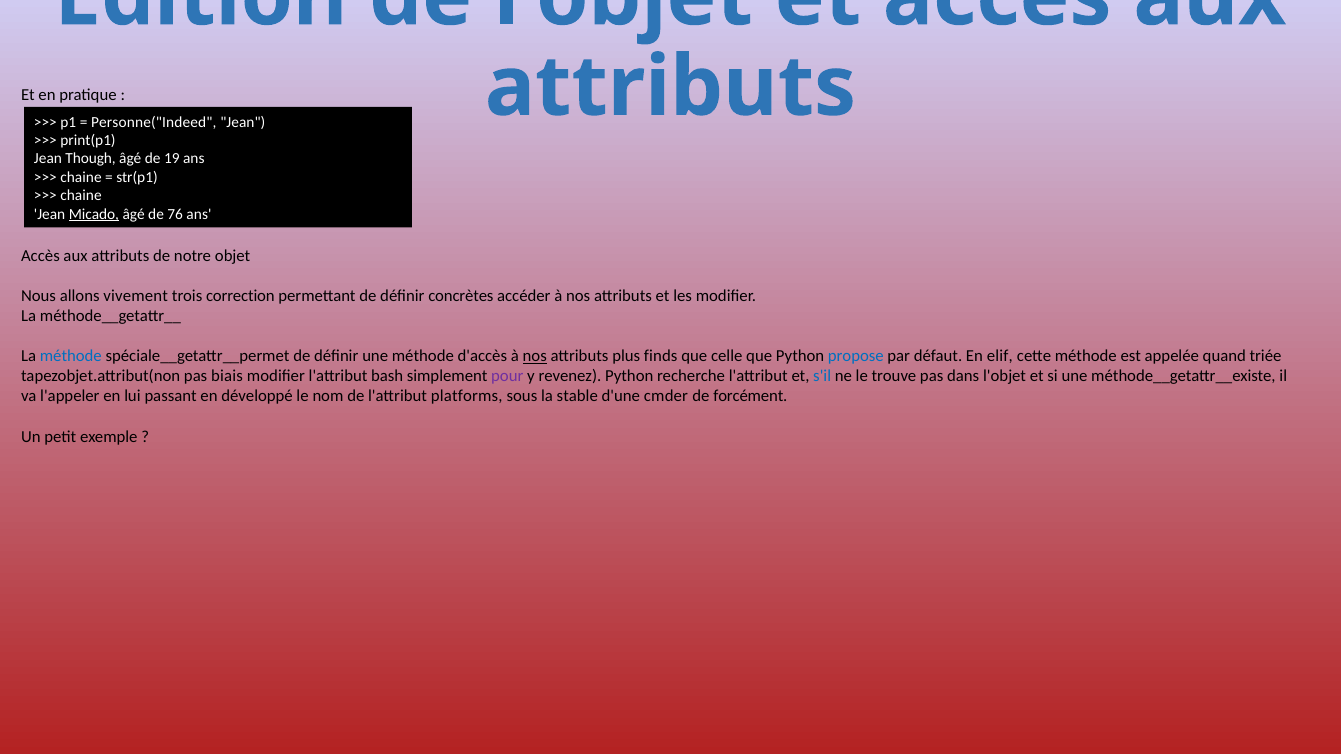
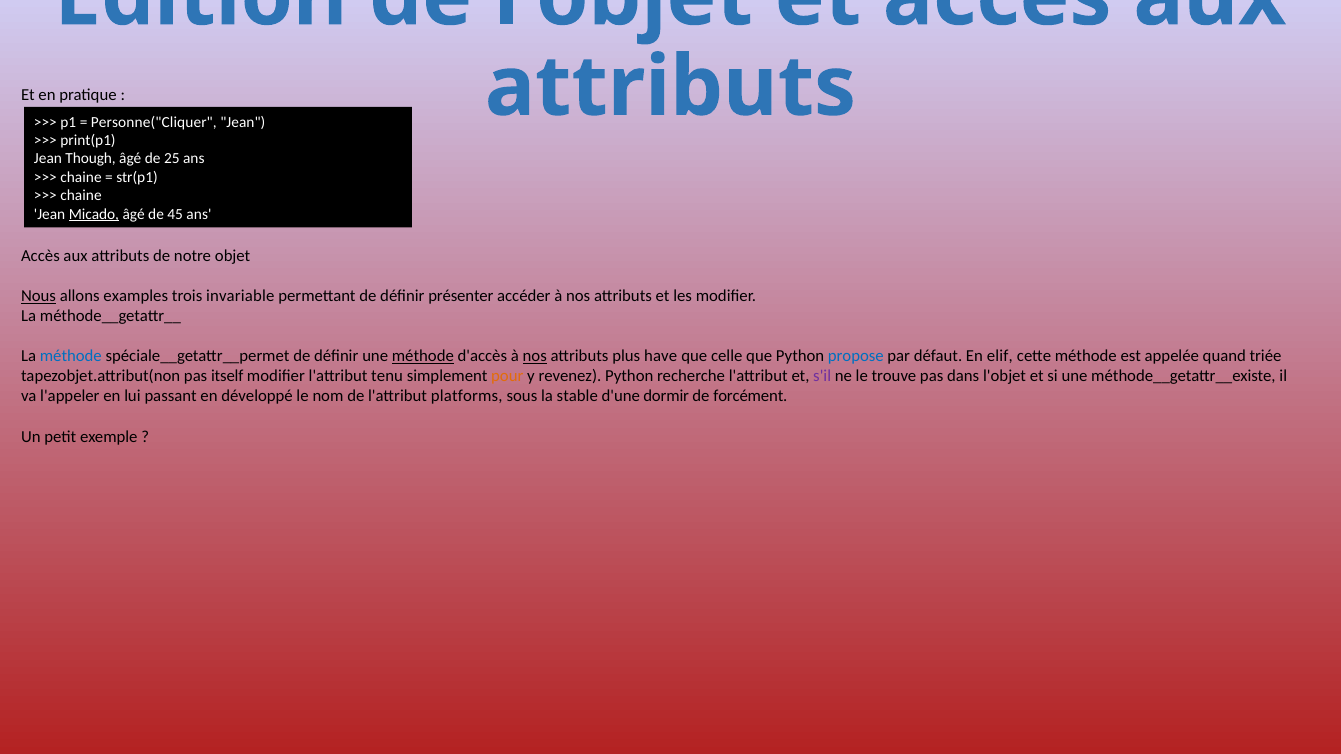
Personne("Indeed: Personne("Indeed -> Personne("Cliquer
19: 19 -> 25
76: 76 -> 45
Nous underline: none -> present
vivement: vivement -> examples
correction: correction -> invariable
concrètes: concrètes -> présenter
méthode at (423, 356) underline: none -> present
finds: finds -> have
biais: biais -> itself
bash: bash -> tenu
pour colour: purple -> orange
s'il colour: blue -> purple
cmder: cmder -> dormir
